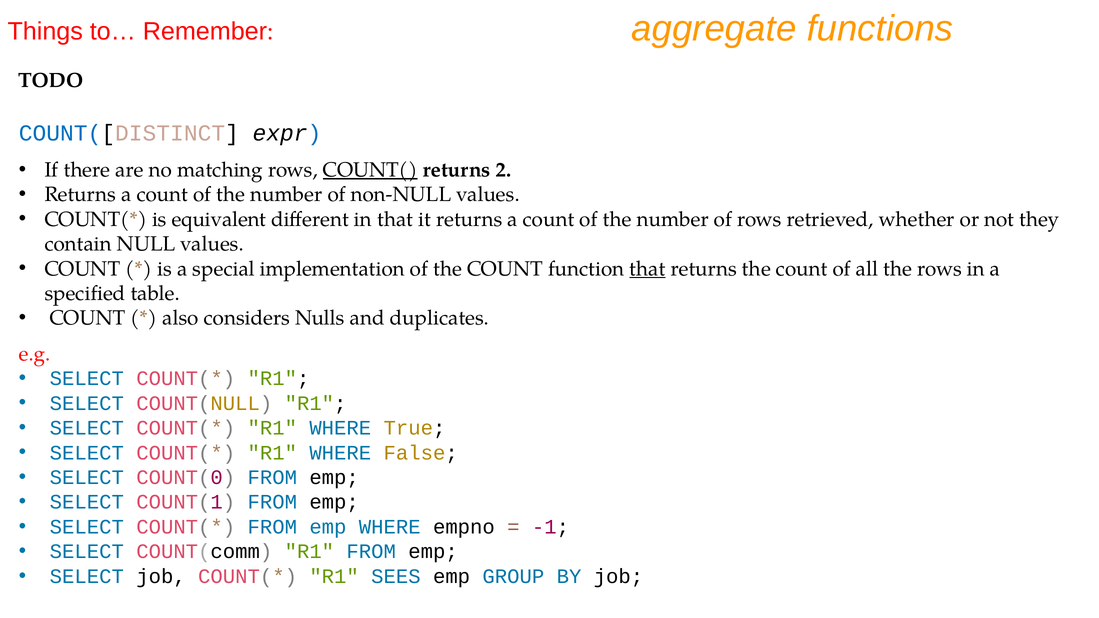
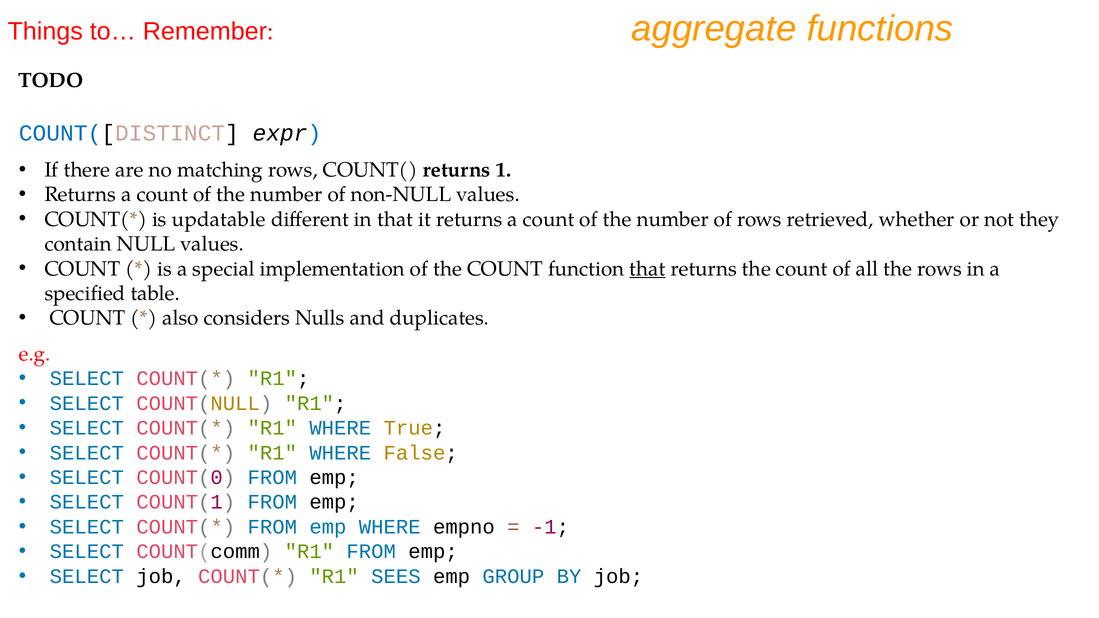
COUNT( underline: present -> none
2: 2 -> 1
equivalent: equivalent -> updatable
